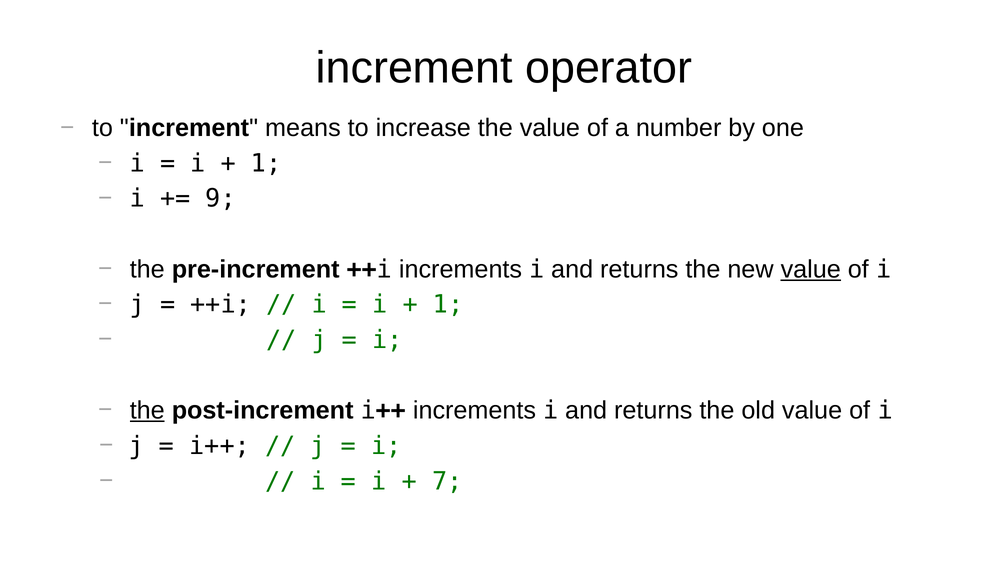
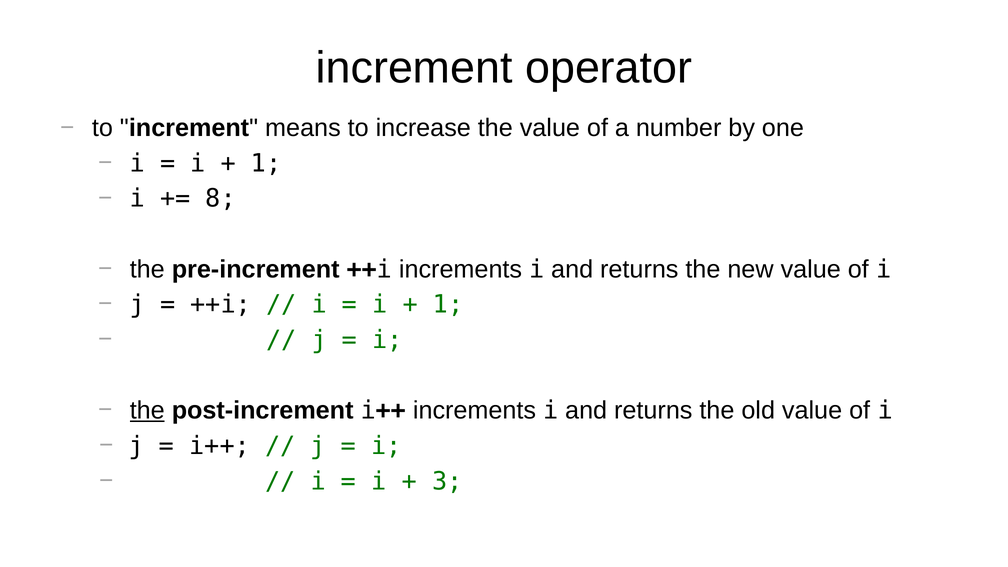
9: 9 -> 8
value at (811, 269) underline: present -> none
7: 7 -> 3
